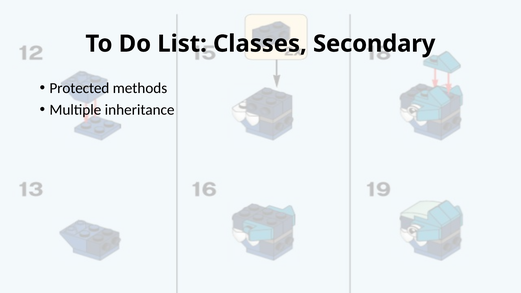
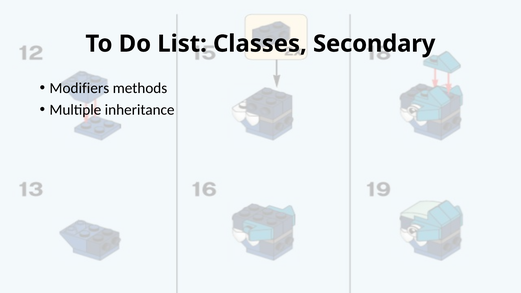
Protected: Protected -> Modifiers
